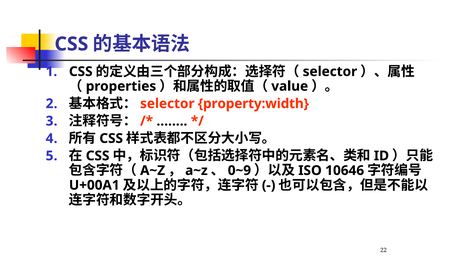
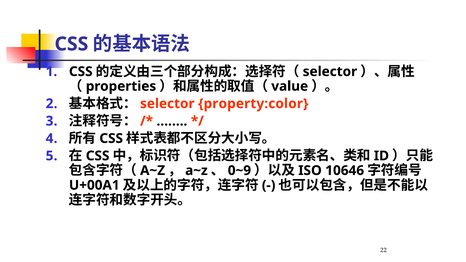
property:width: property:width -> property:color
